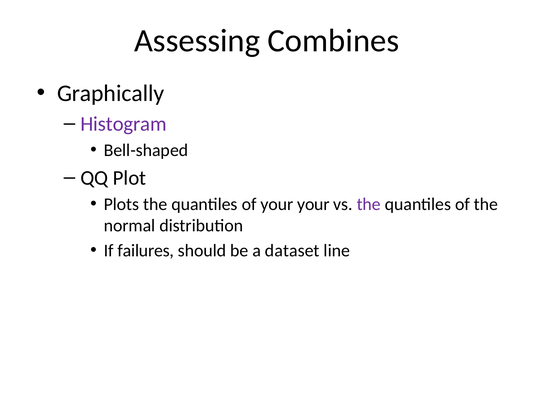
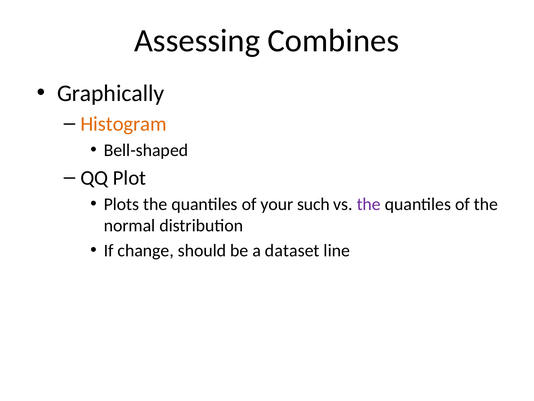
Histogram colour: purple -> orange
your your: your -> such
failures: failures -> change
